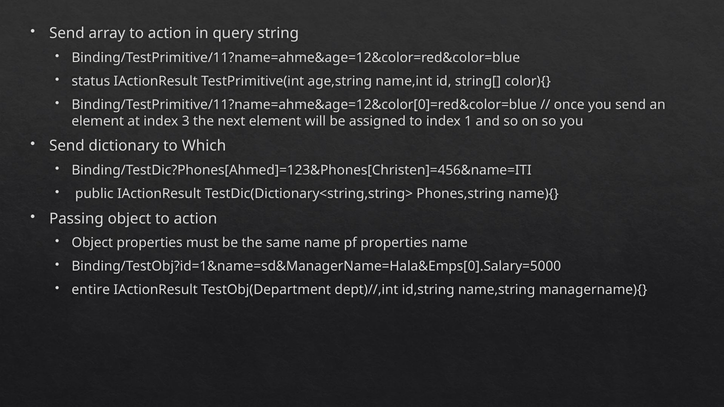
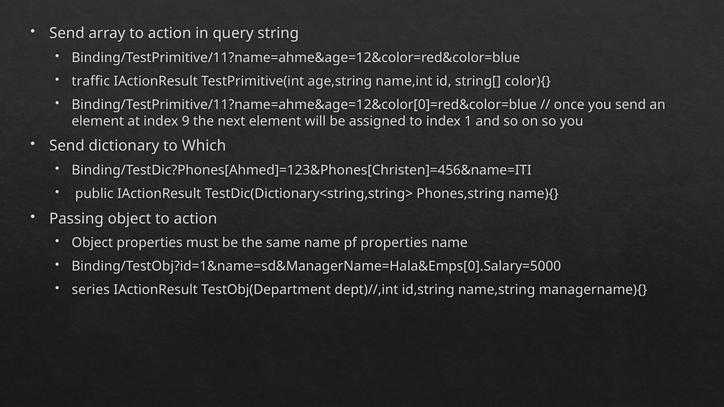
status: status -> traffic
3: 3 -> 9
entire: entire -> series
